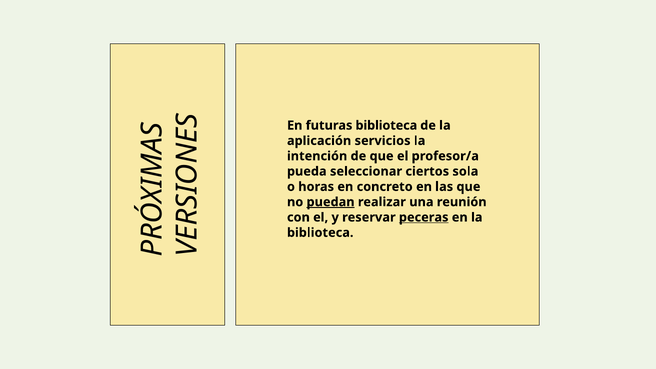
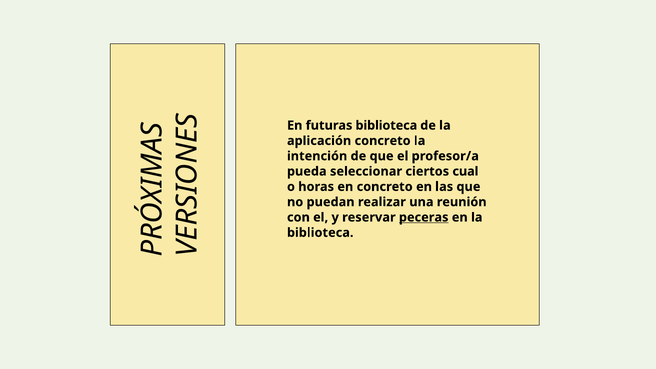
aplicación servicios: servicios -> concreto
sola: sola -> cual
puedan underline: present -> none
